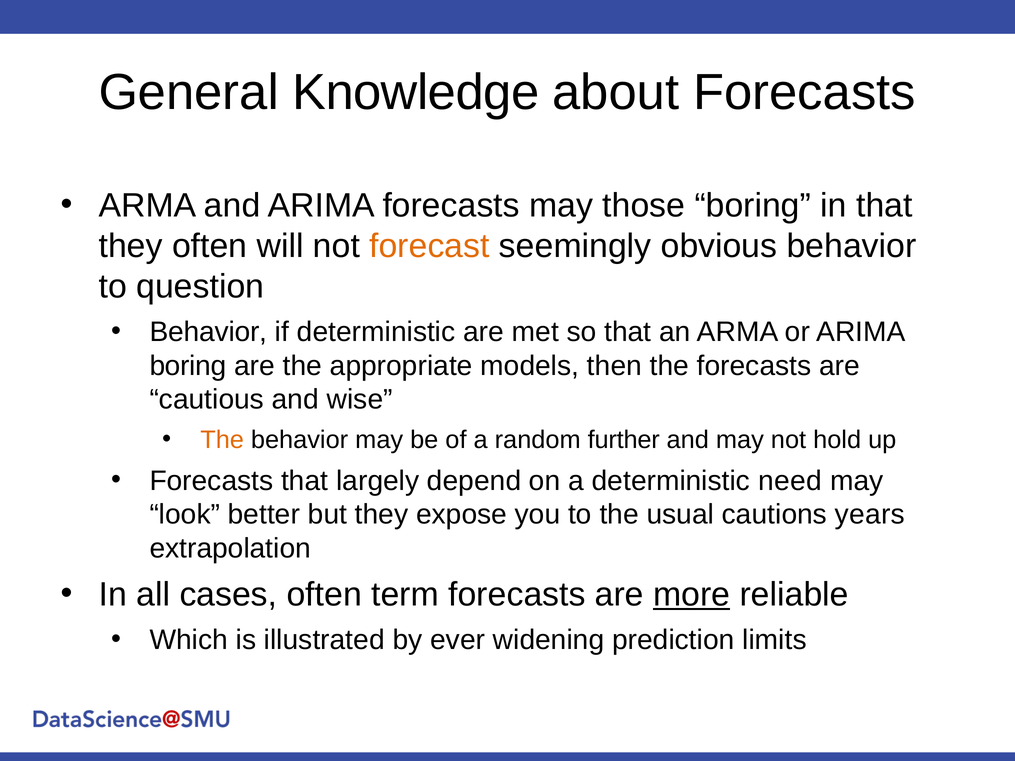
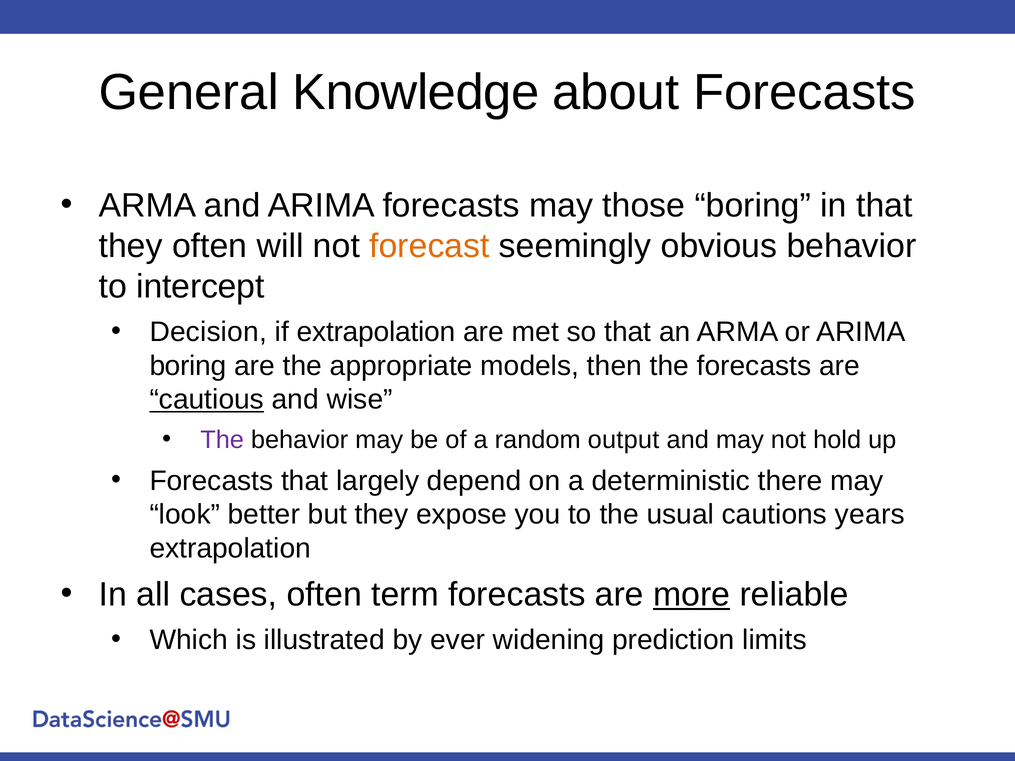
question: question -> intercept
Behavior at (208, 332): Behavior -> Decision
if deterministic: deterministic -> extrapolation
cautious underline: none -> present
The at (222, 440) colour: orange -> purple
further: further -> output
need: need -> there
